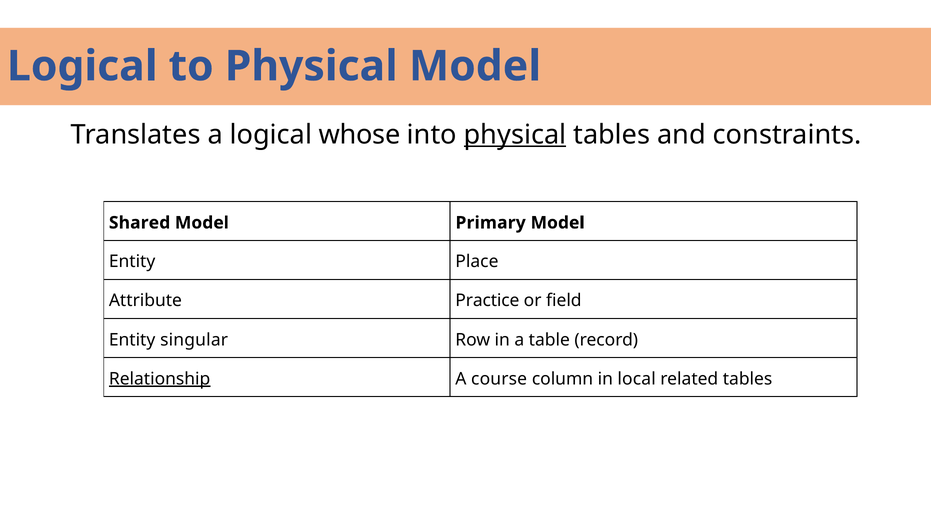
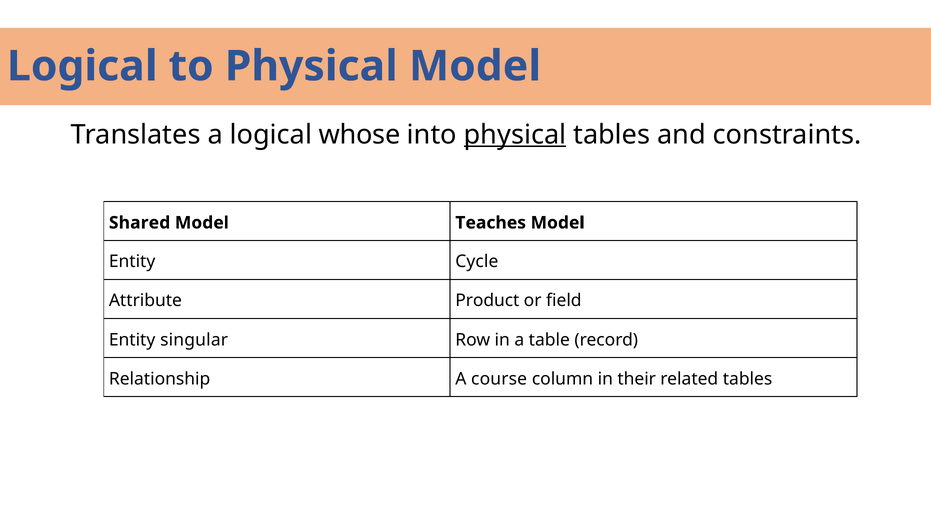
Primary: Primary -> Teaches
Place: Place -> Cycle
Practice: Practice -> Product
Relationship underline: present -> none
local: local -> their
